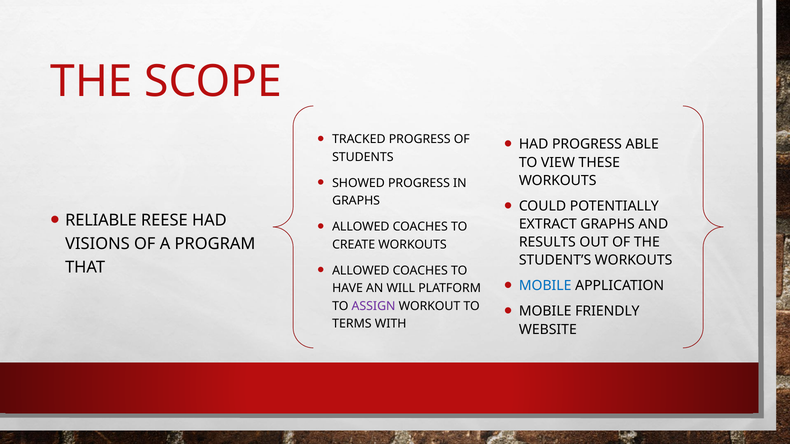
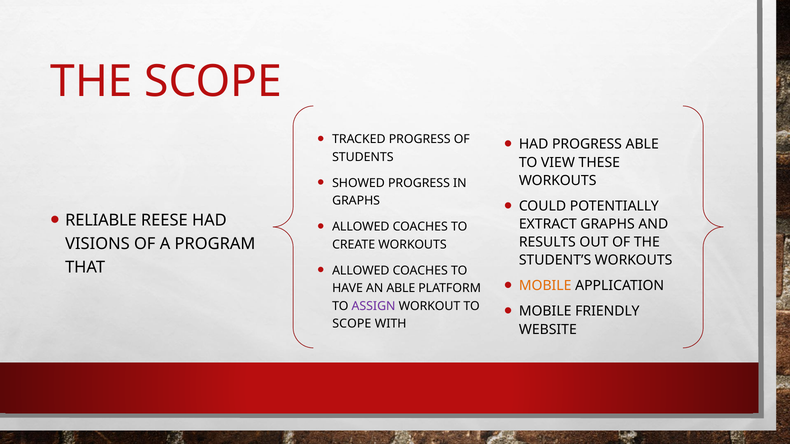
MOBILE at (545, 286) colour: blue -> orange
AN WILL: WILL -> ABLE
TERMS at (352, 324): TERMS -> SCOPE
